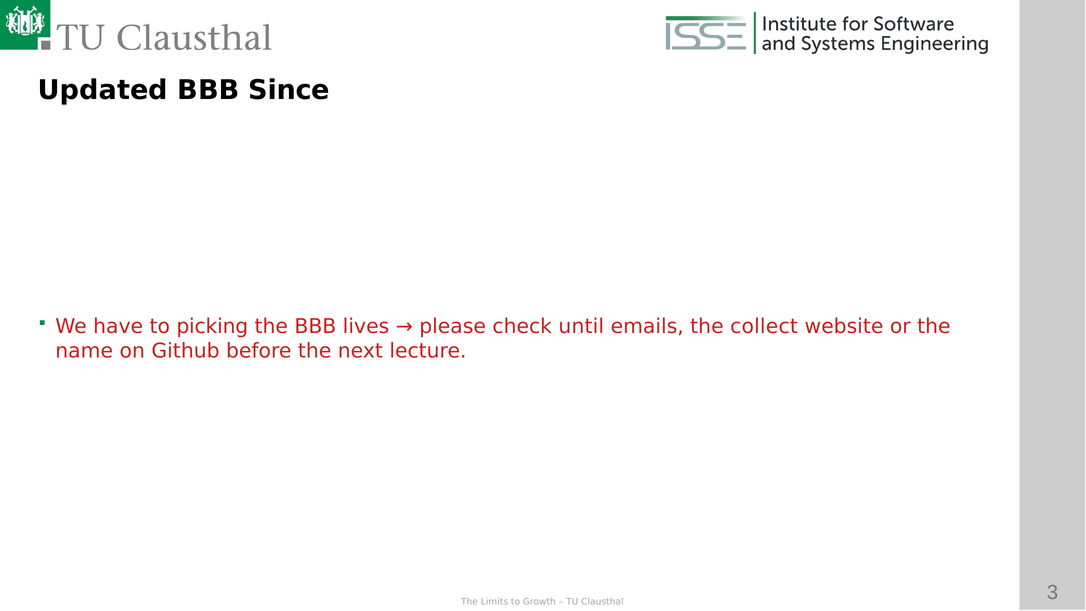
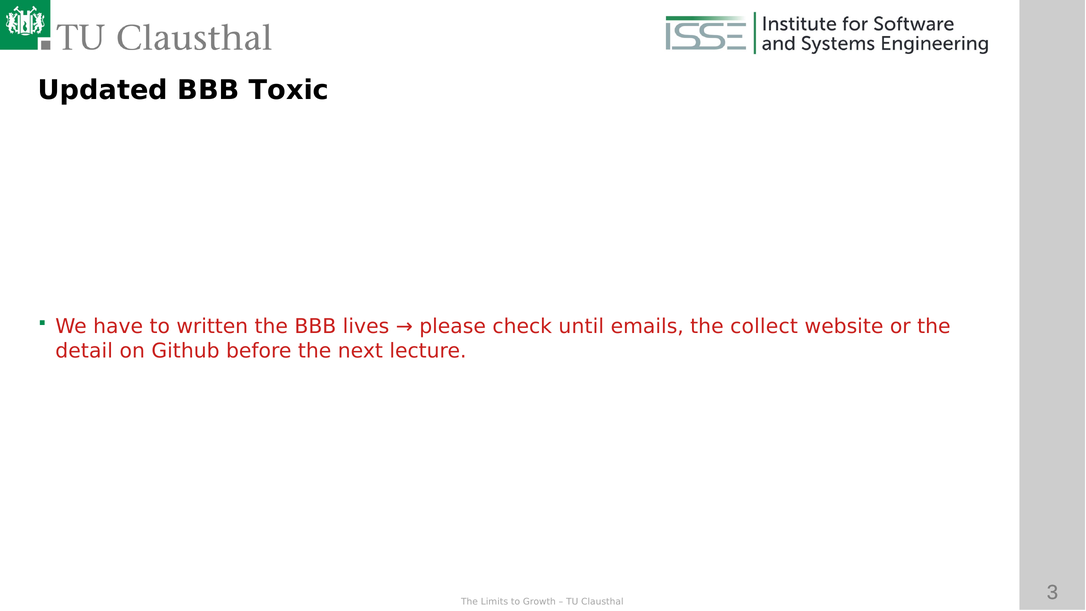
Since: Since -> Toxic
picking: picking -> written
name: name -> detail
